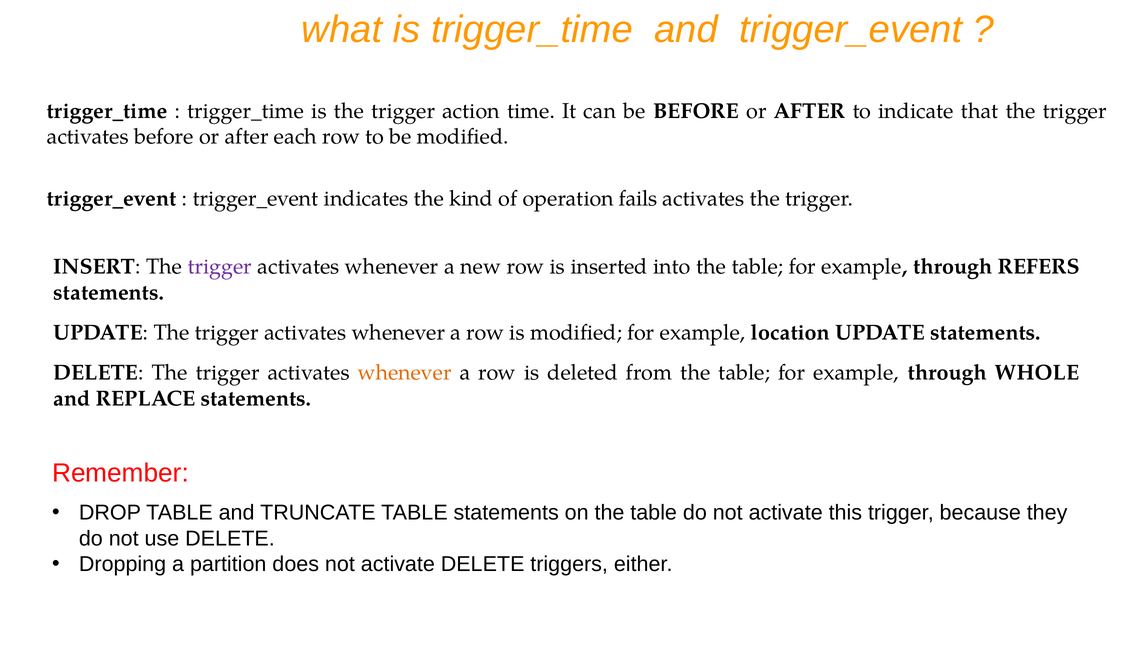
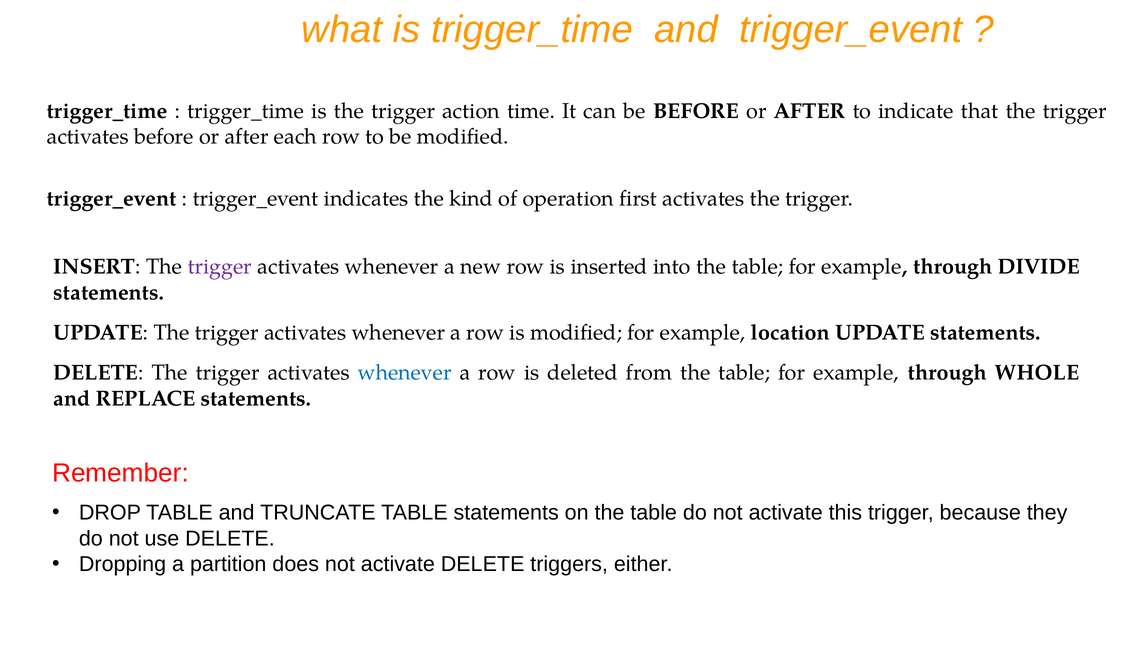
fails: fails -> first
REFERS: REFERS -> DIVIDE
whenever at (405, 373) colour: orange -> blue
